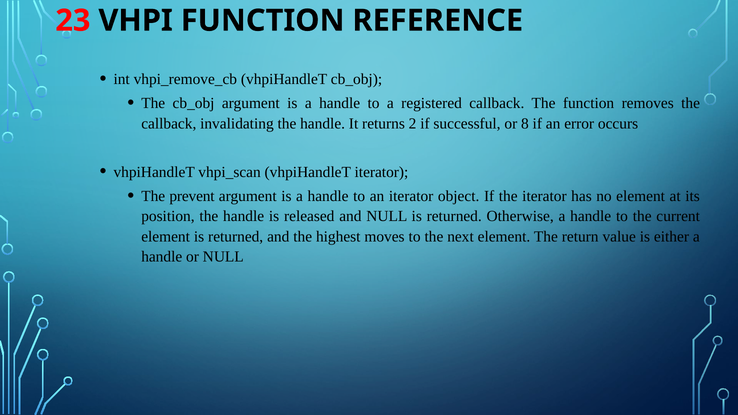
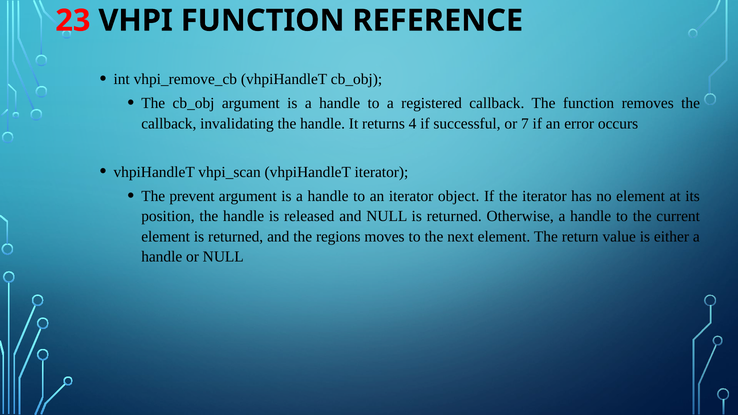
2: 2 -> 4
8: 8 -> 7
highest: highest -> regions
